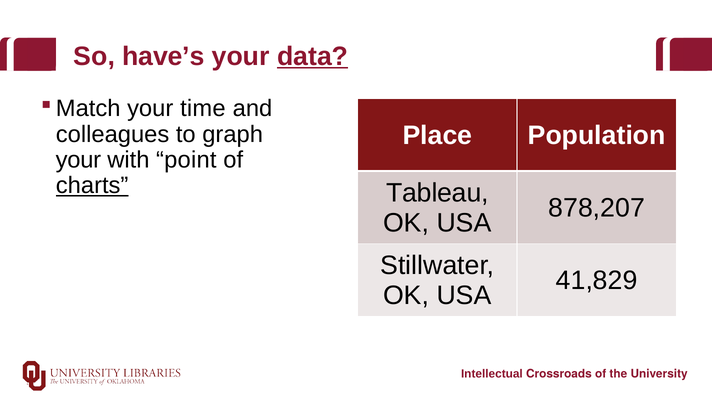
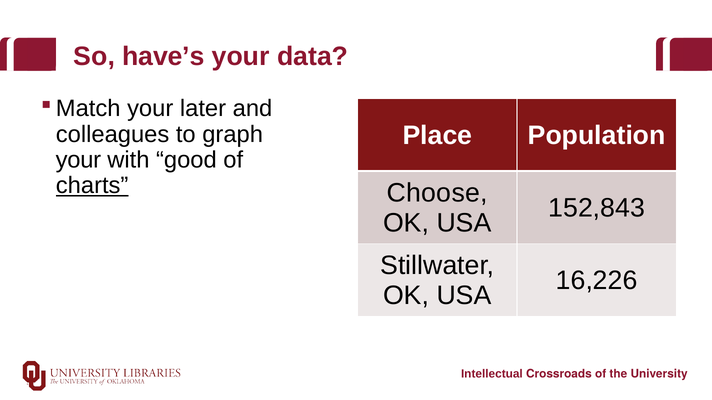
data underline: present -> none
time: time -> later
point: point -> good
Tableau: Tableau -> Choose
878,207: 878,207 -> 152,843
41,829: 41,829 -> 16,226
